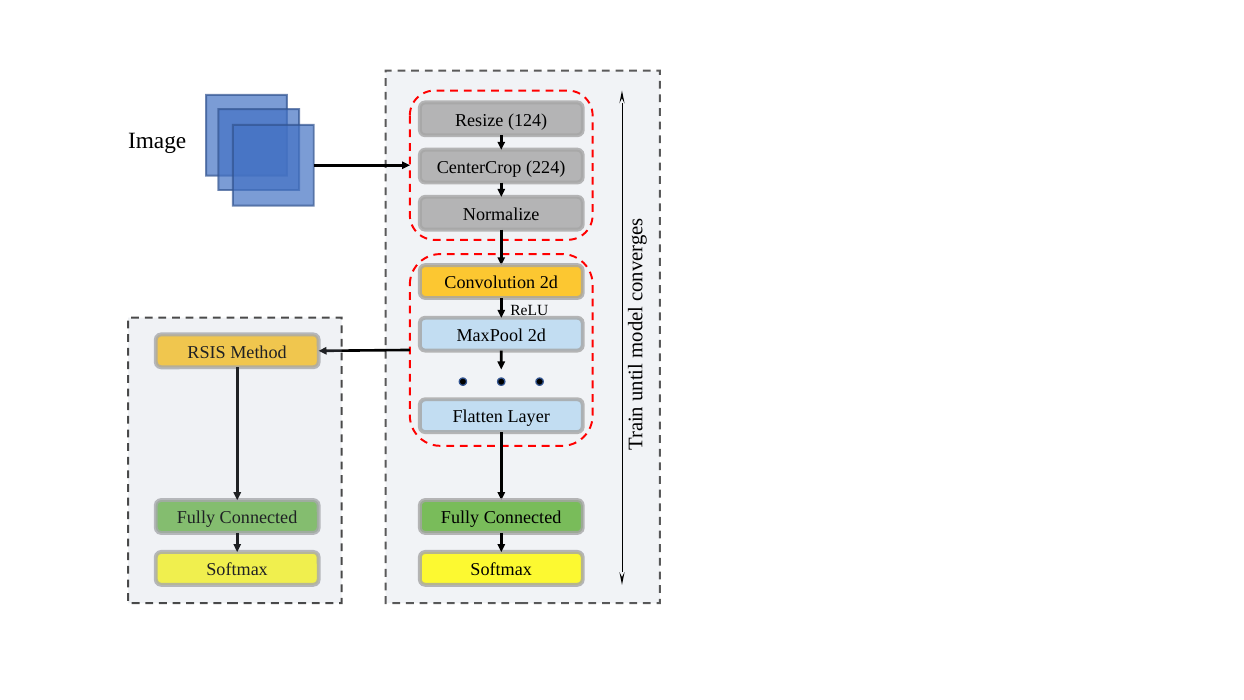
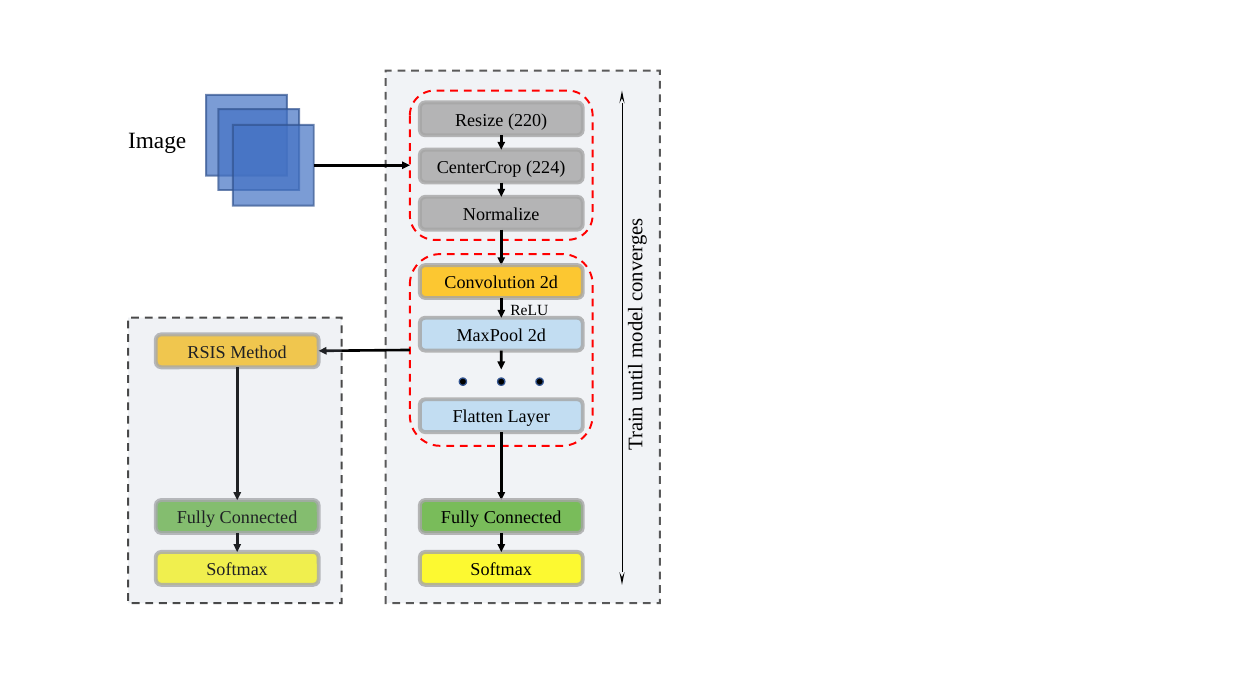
124: 124 -> 220
